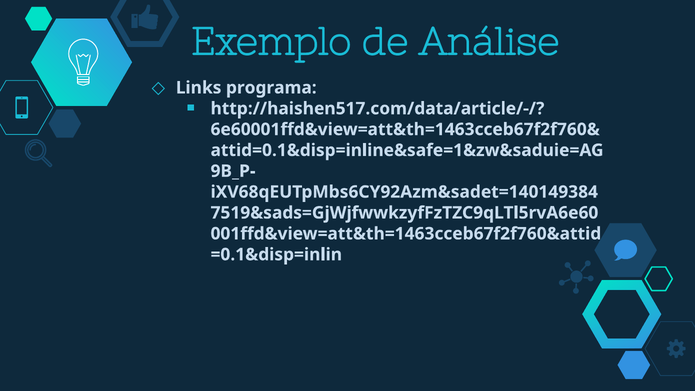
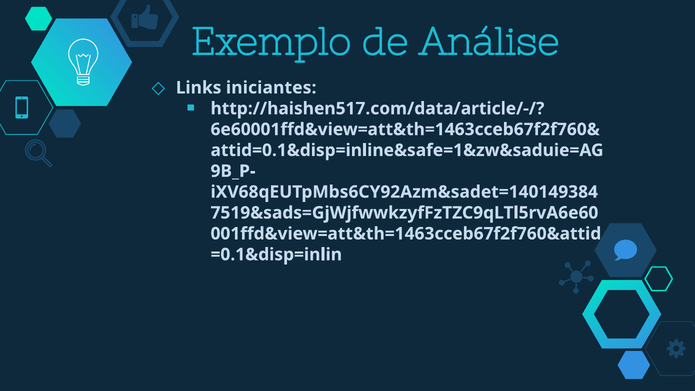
programa: programa -> iniciantes
